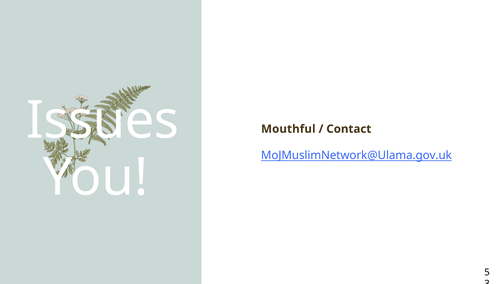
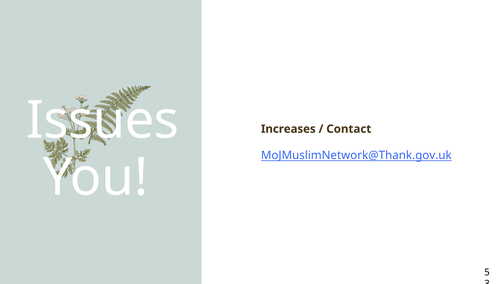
Mouthful: Mouthful -> Increases
MoJMuslimNetwork@Ulama.gov.uk: MoJMuslimNetwork@Ulama.gov.uk -> MoJMuslimNetwork@Thank.gov.uk
